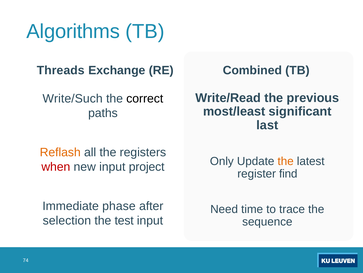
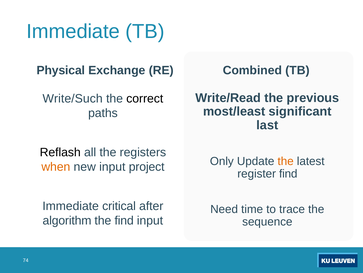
Algorithms at (73, 31): Algorithms -> Immediate
Threads: Threads -> Physical
Reflash colour: orange -> black
when colour: red -> orange
phase: phase -> critical
selection: selection -> algorithm
the test: test -> find
